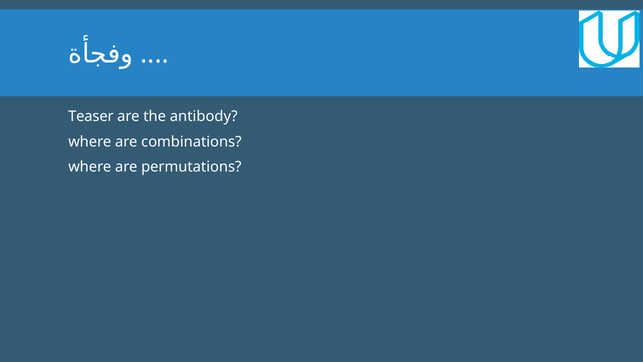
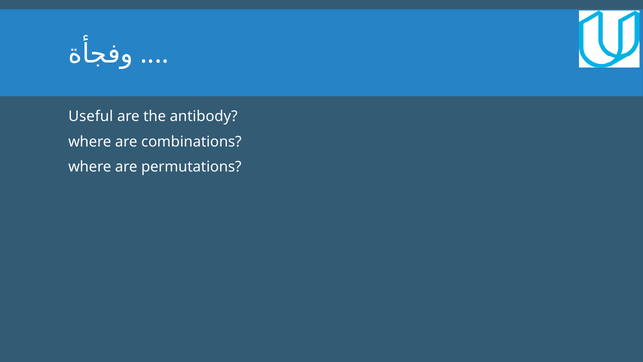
Teaser: Teaser -> Useful
